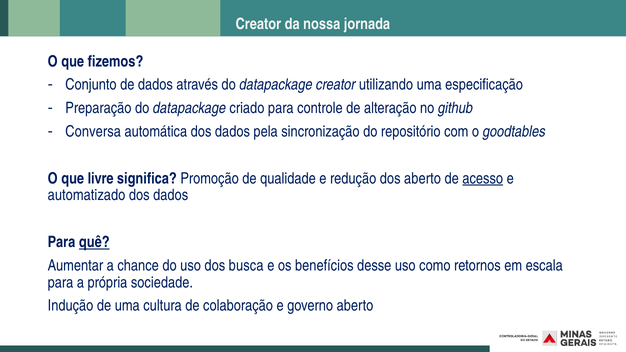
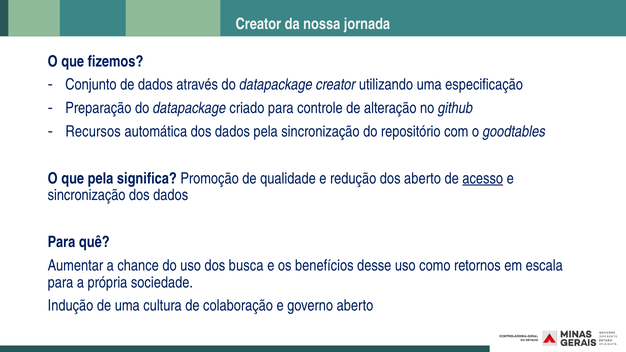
Conversa: Conversa -> Recursos
que livre: livre -> pela
automatizado at (87, 195): automatizado -> sincronização
quê underline: present -> none
